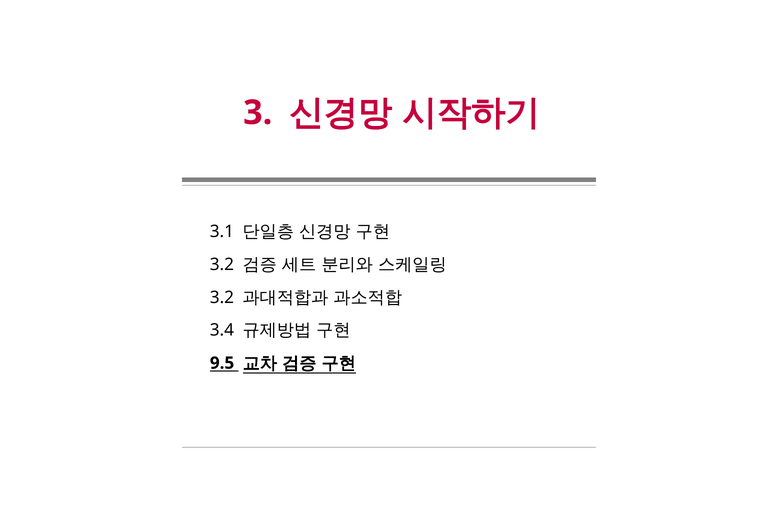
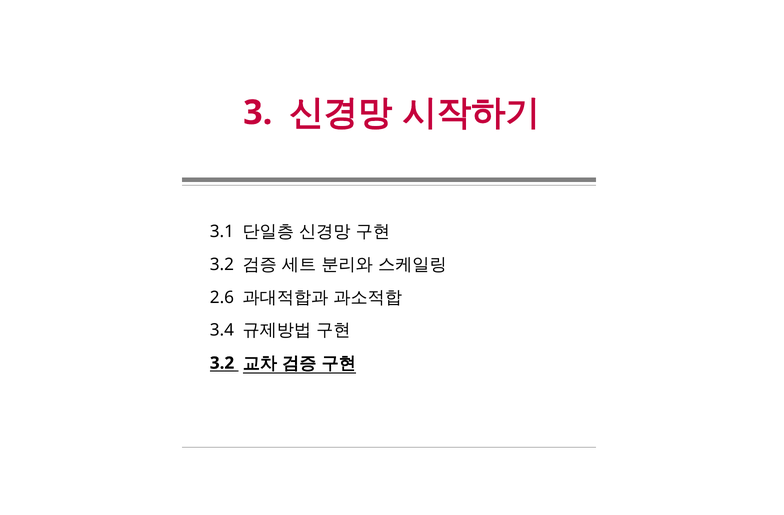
3.2 at (222, 297): 3.2 -> 2.6
9.5 at (222, 363): 9.5 -> 3.2
